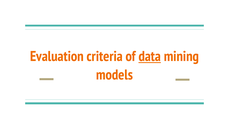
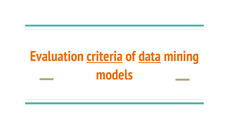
criteria underline: none -> present
